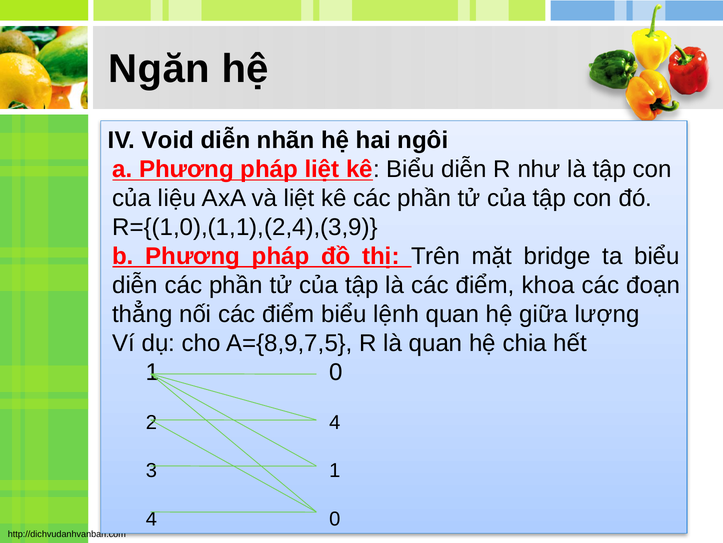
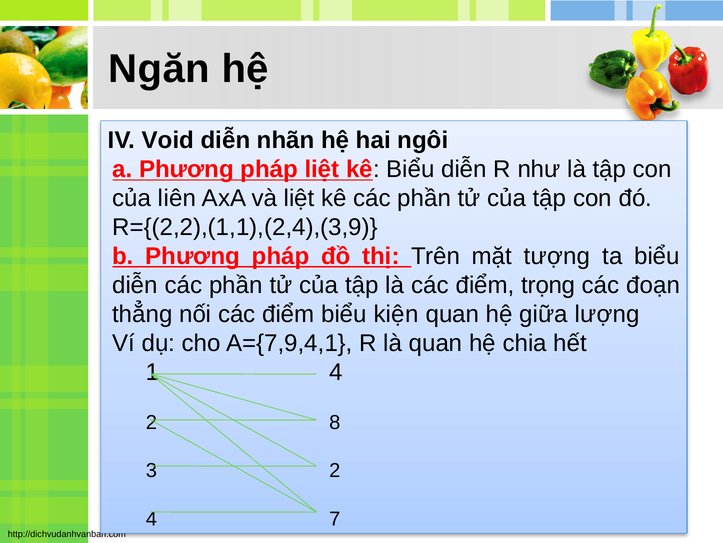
liệu: liệu -> liên
R={(1,0),(1,1),(2,4),(3,9: R={(1,0),(1,1),(2,4),(3,9 -> R={(2,2),(1,1),(2,4),(3,9
bridge: bridge -> tượng
khoa: khoa -> trọng
lệnh: lệnh -> kiện
A={8,9,7,5: A={8,9,7,5 -> A={7,9,4,1
1 0: 0 -> 4
2 4: 4 -> 8
3 1: 1 -> 2
4 0: 0 -> 7
